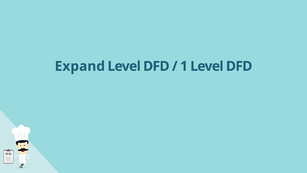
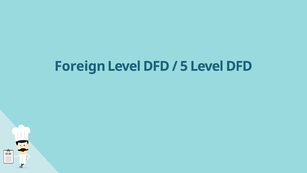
Expand: Expand -> Foreign
1: 1 -> 5
